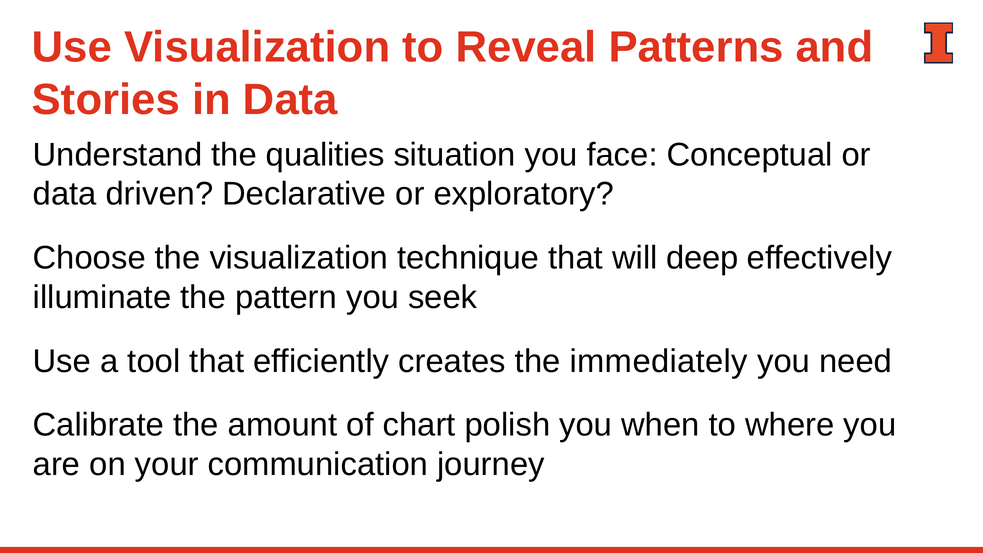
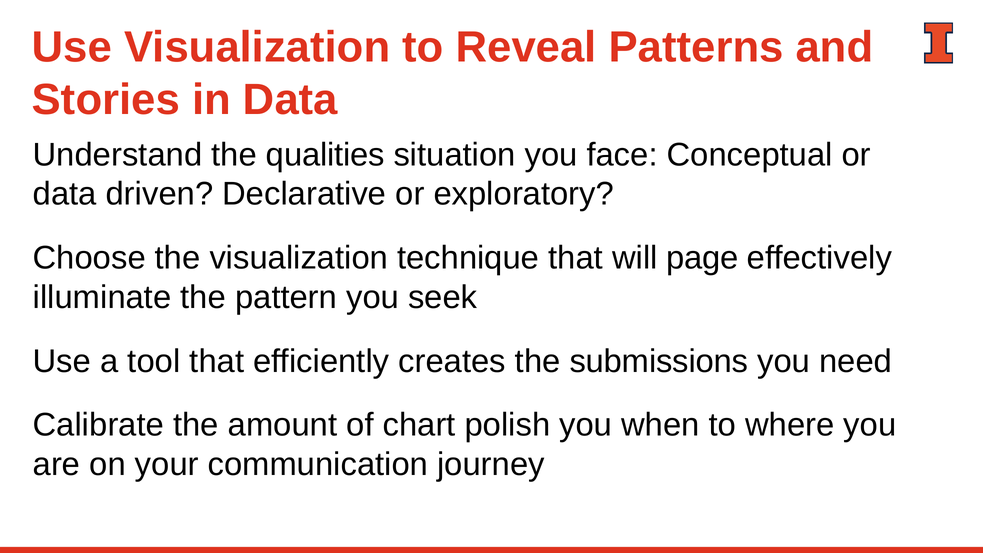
deep: deep -> page
immediately: immediately -> submissions
